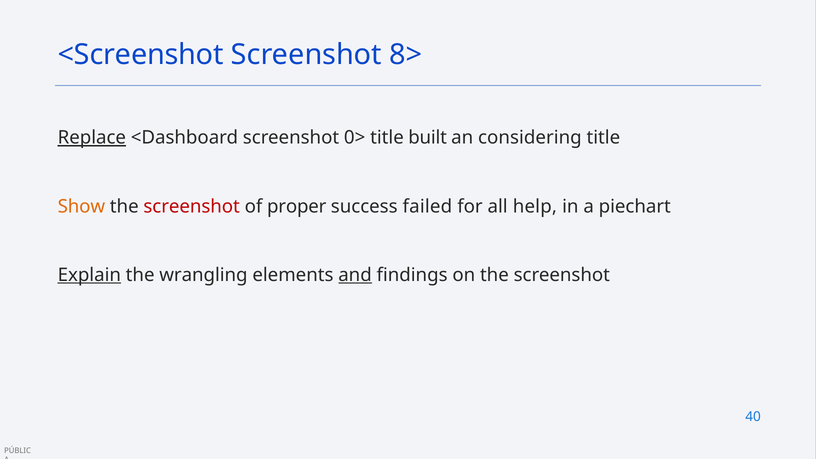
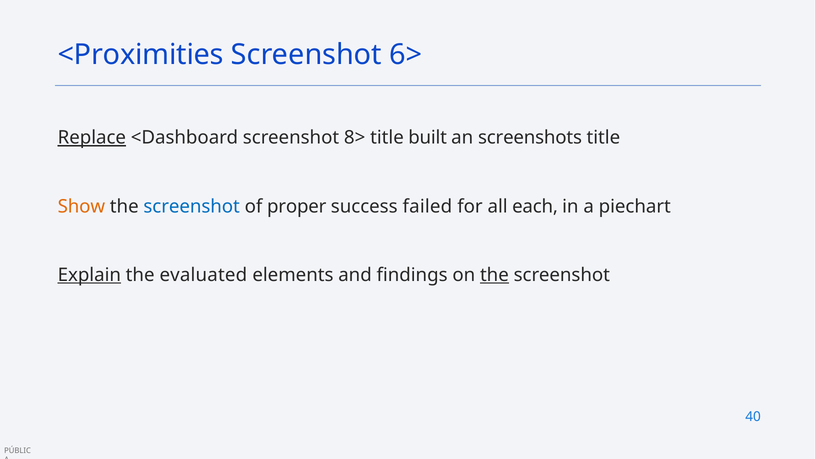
<Screenshot: <Screenshot -> <Proximities
8>: 8> -> 6>
0>: 0> -> 8>
considering: considering -> screenshots
screenshot at (192, 206) colour: red -> blue
help: help -> each
wrangling: wrangling -> evaluated
and underline: present -> none
the at (494, 275) underline: none -> present
